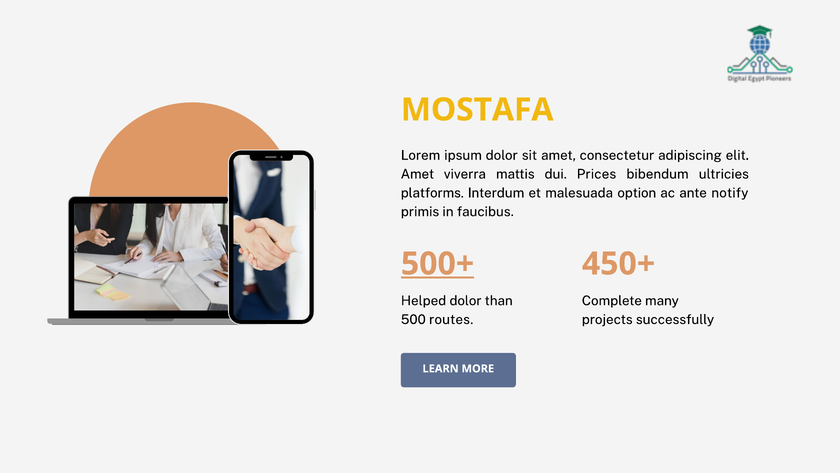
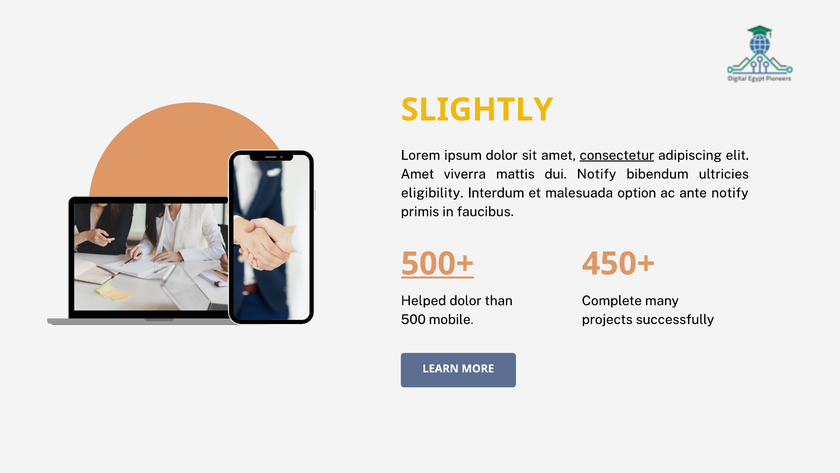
MOSTAFA: MOSTAFA -> SLIGHTLY
consectetur underline: none -> present
dui Prices: Prices -> Notify
platforms: platforms -> eligibility
routes: routes -> mobile
